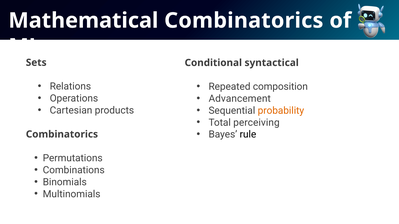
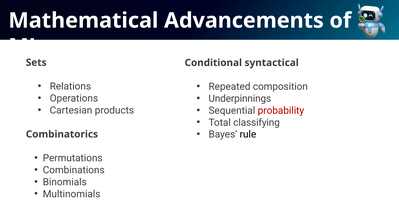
Mathematical Combinatorics: Combinatorics -> Advancements
Advancement: Advancement -> Underpinnings
probability colour: orange -> red
perceiving: perceiving -> classifying
